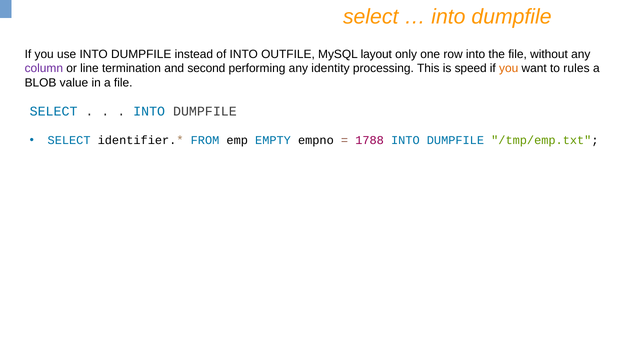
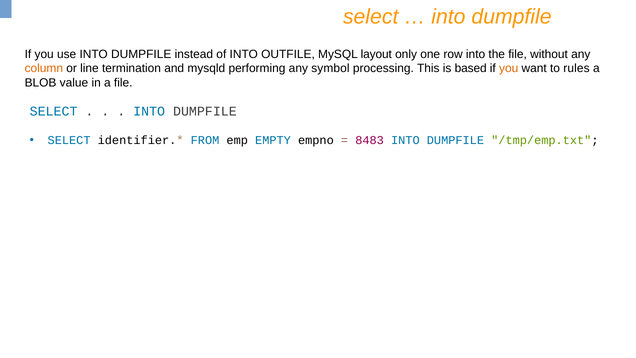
column colour: purple -> orange
second: second -> mysqld
identity: identity -> symbol
speed: speed -> based
1788: 1788 -> 8483
